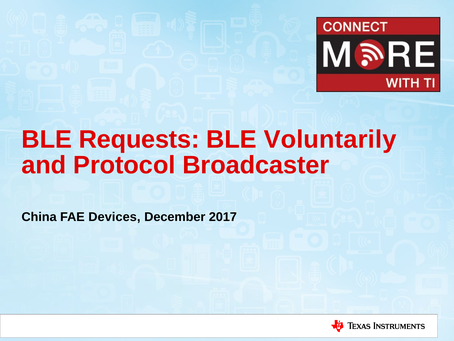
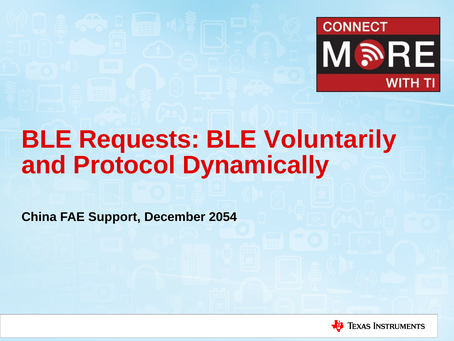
Broadcaster: Broadcaster -> Dynamically
Devices: Devices -> Support
2017: 2017 -> 2054
